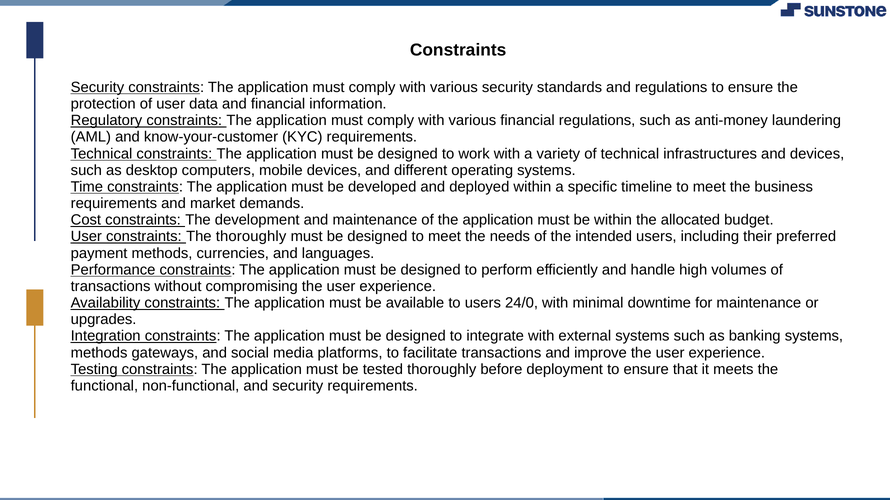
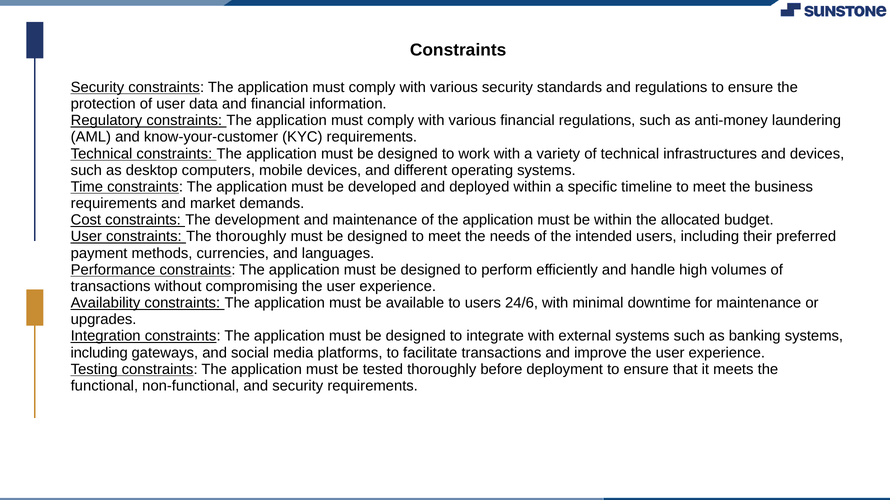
24/0: 24/0 -> 24/6
methods at (99, 353): methods -> including
